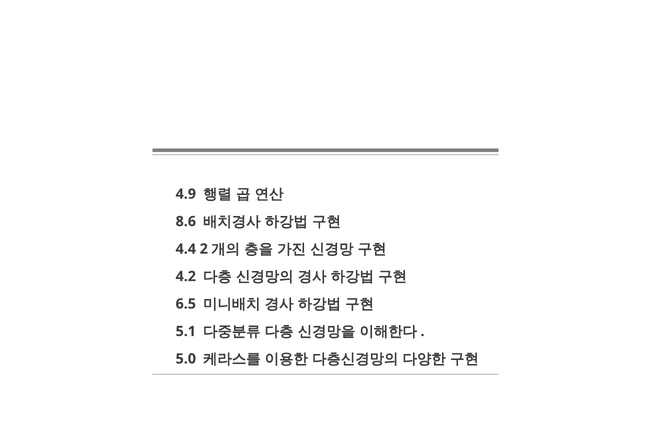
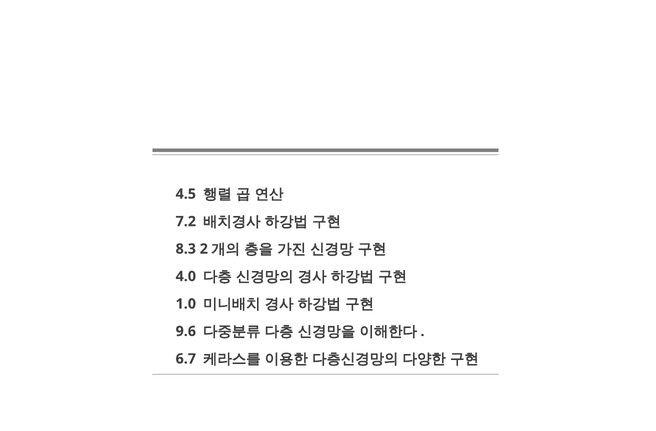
4.9: 4.9 -> 4.5
8.6: 8.6 -> 7.2
4.4: 4.4 -> 8.3
4.2: 4.2 -> 4.0
6.5: 6.5 -> 1.0
5.1: 5.1 -> 9.6
5.0: 5.0 -> 6.7
